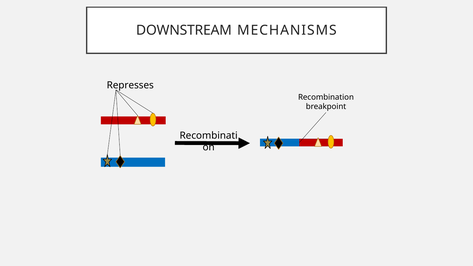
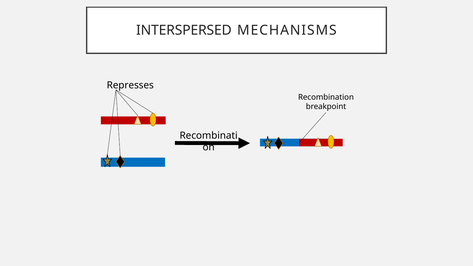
DOWNSTREAM: DOWNSTREAM -> INTERSPERSED
